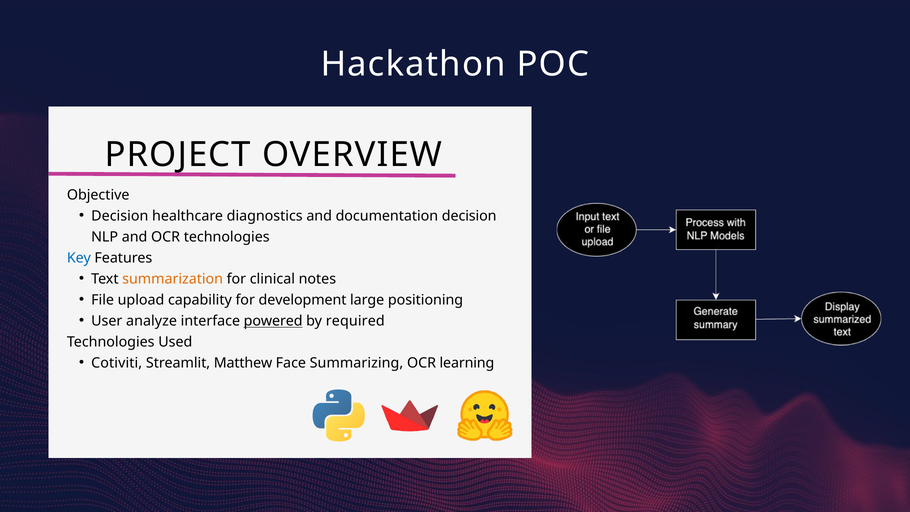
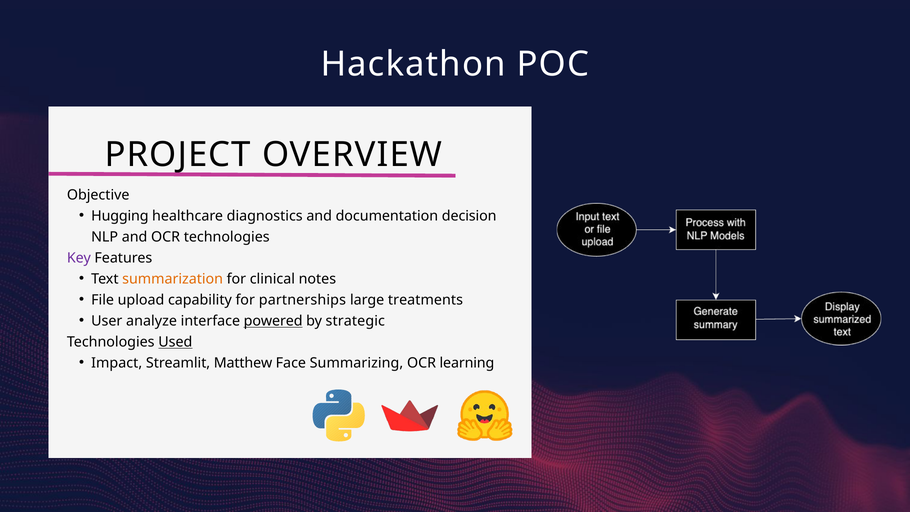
Decision at (120, 216): Decision -> Hugging
Key colour: blue -> purple
development: development -> partnerships
positioning: positioning -> treatments
required: required -> strategic
Used underline: none -> present
Cotiviti: Cotiviti -> Impact
